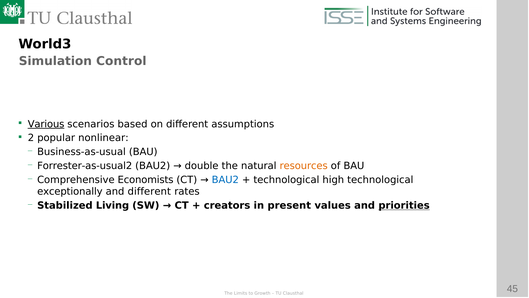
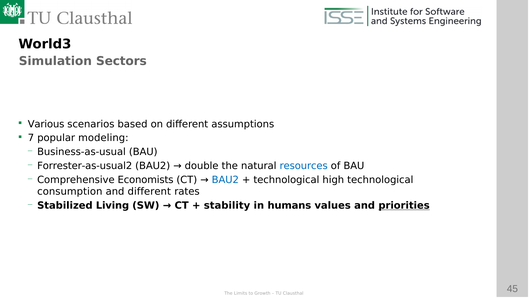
Control: Control -> Sectors
Various underline: present -> none
2: 2 -> 7
nonlinear: nonlinear -> modeling
resources colour: orange -> blue
exceptionally: exceptionally -> consumption
creators: creators -> stability
present: present -> humans
